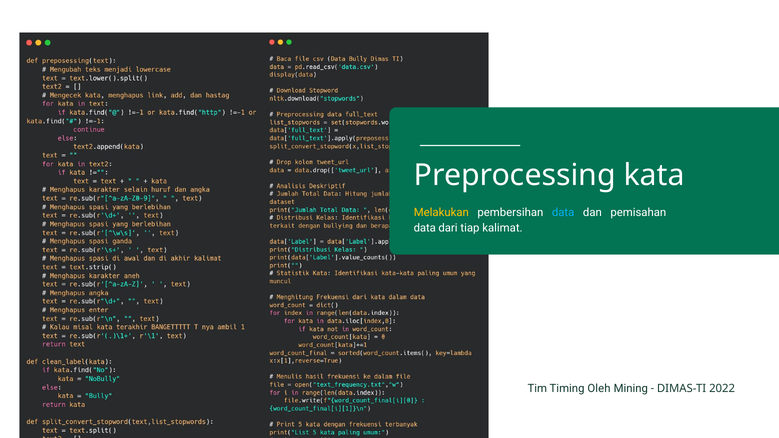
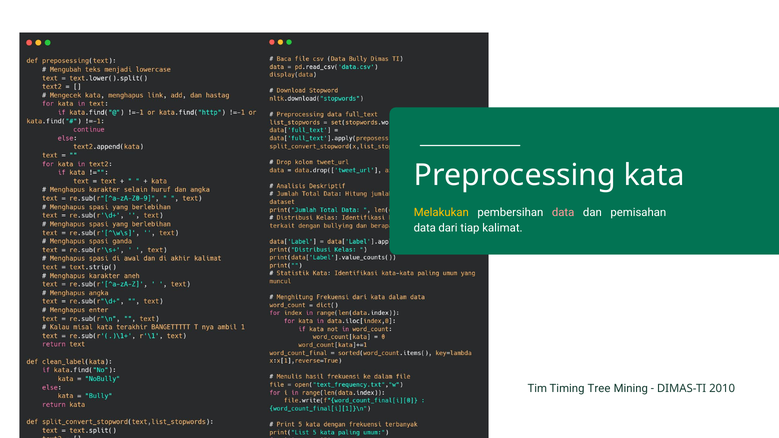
data at (563, 212) colour: light blue -> pink
Oleh: Oleh -> Tree
2022: 2022 -> 2010
